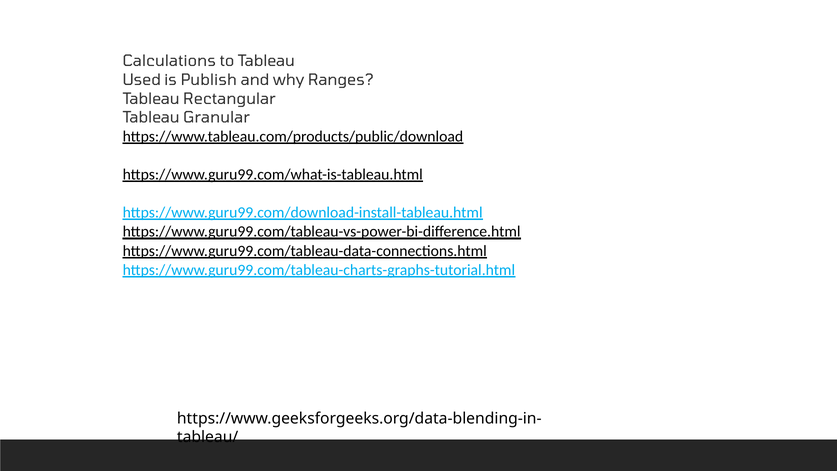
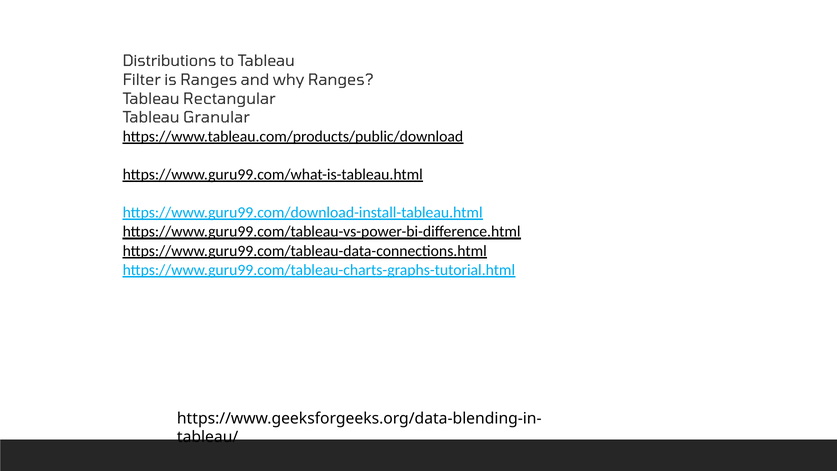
Calculations: Calculations -> Distributions
Used: Used -> Filter
is Publish: Publish -> Ranges
